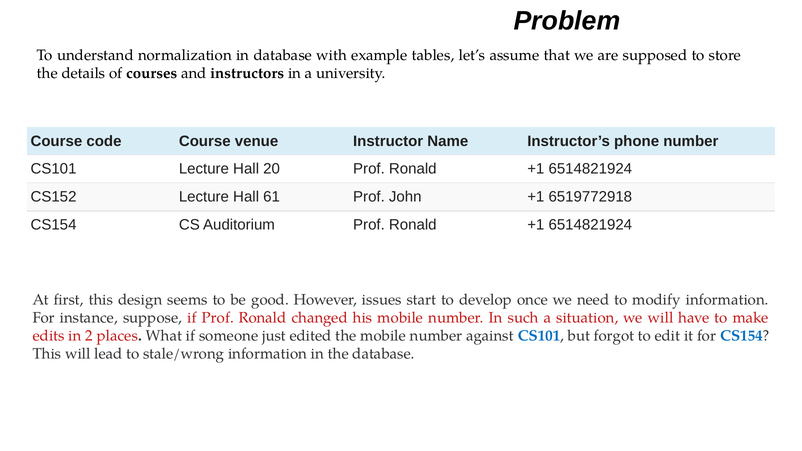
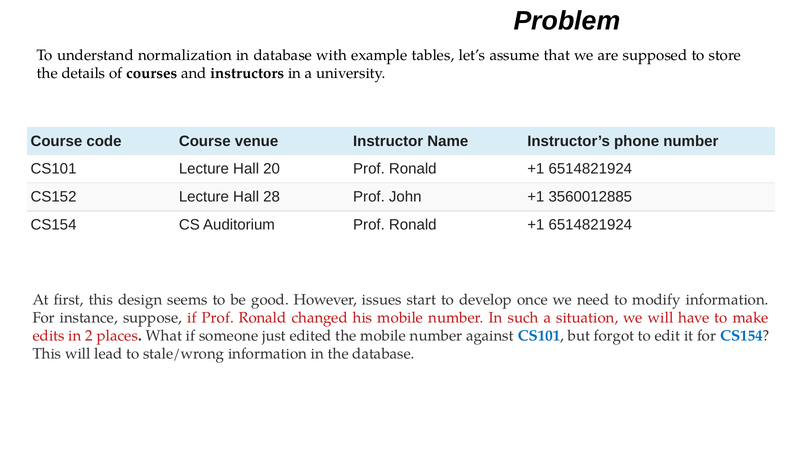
61: 61 -> 28
6519772918: 6519772918 -> 3560012885
